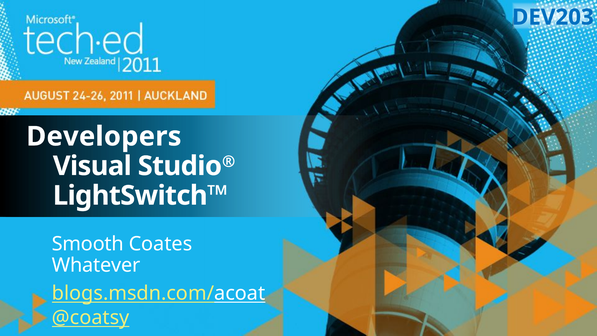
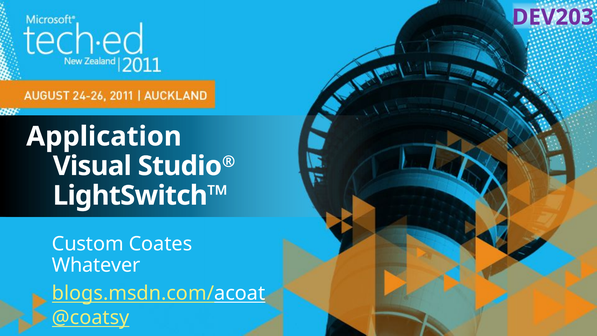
DEV203 colour: blue -> purple
Developers: Developers -> Application
Smooth: Smooth -> Custom
